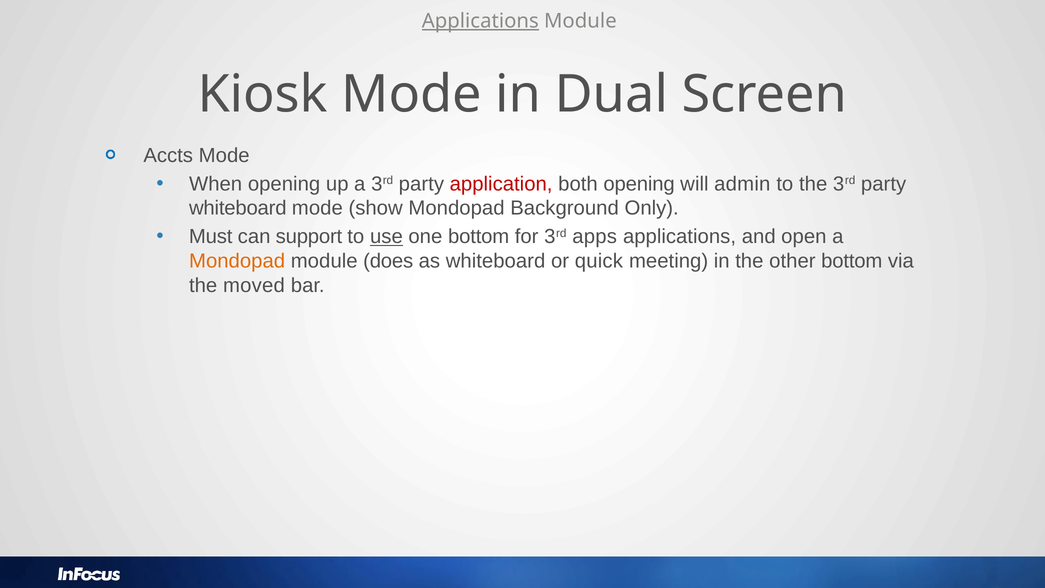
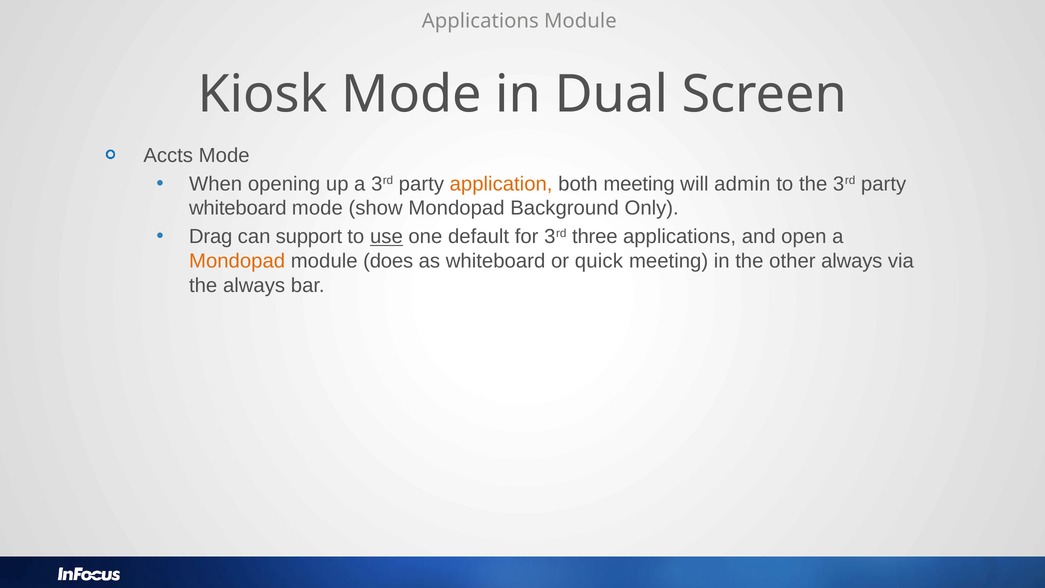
Applications at (480, 21) underline: present -> none
application colour: red -> orange
both opening: opening -> meeting
Must: Must -> Drag
one bottom: bottom -> default
apps: apps -> three
other bottom: bottom -> always
the moved: moved -> always
